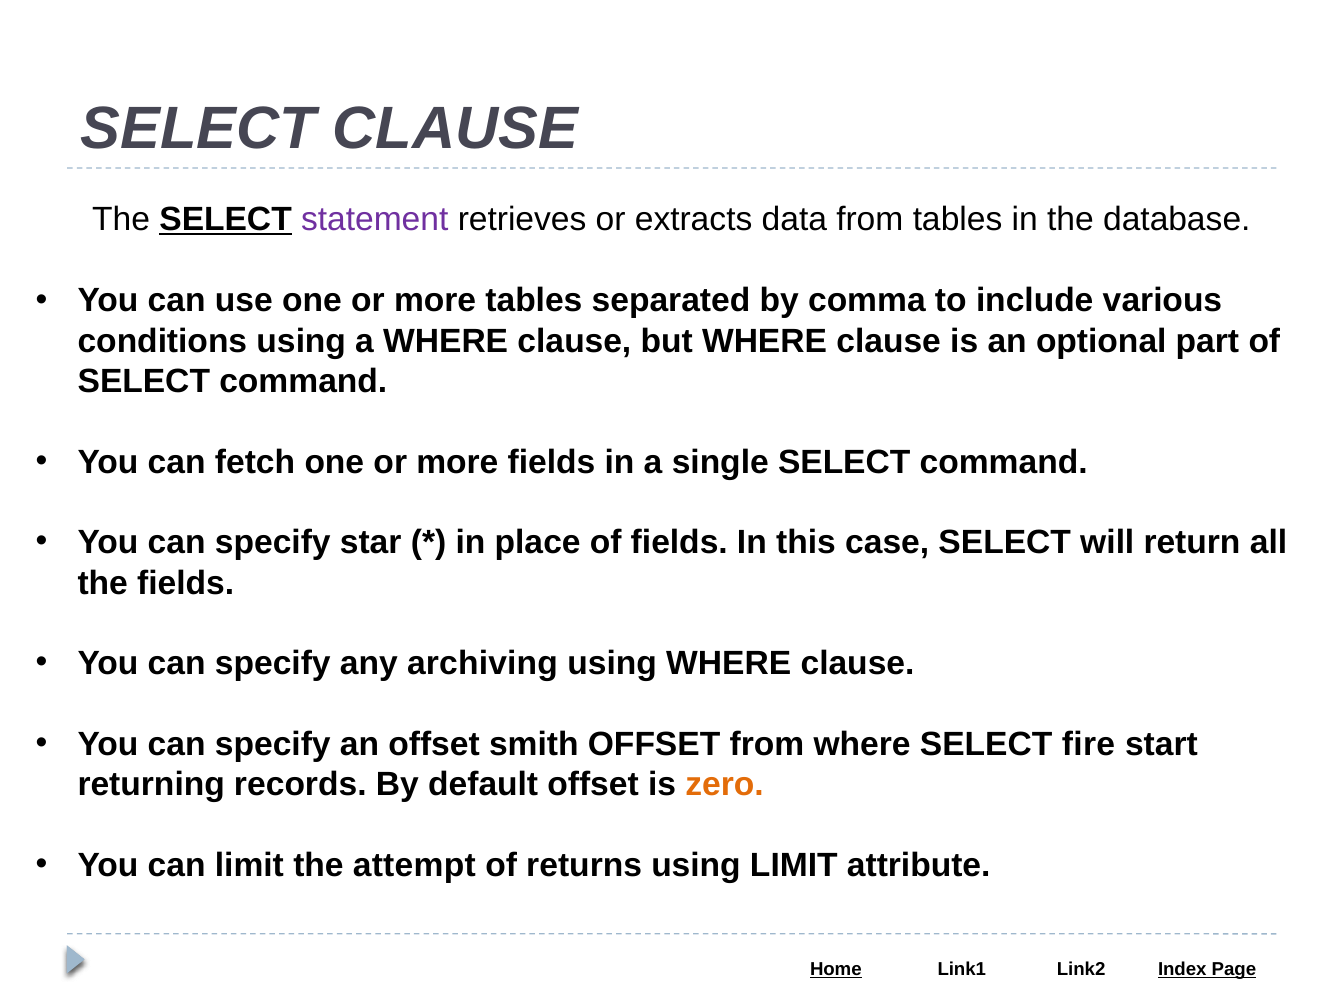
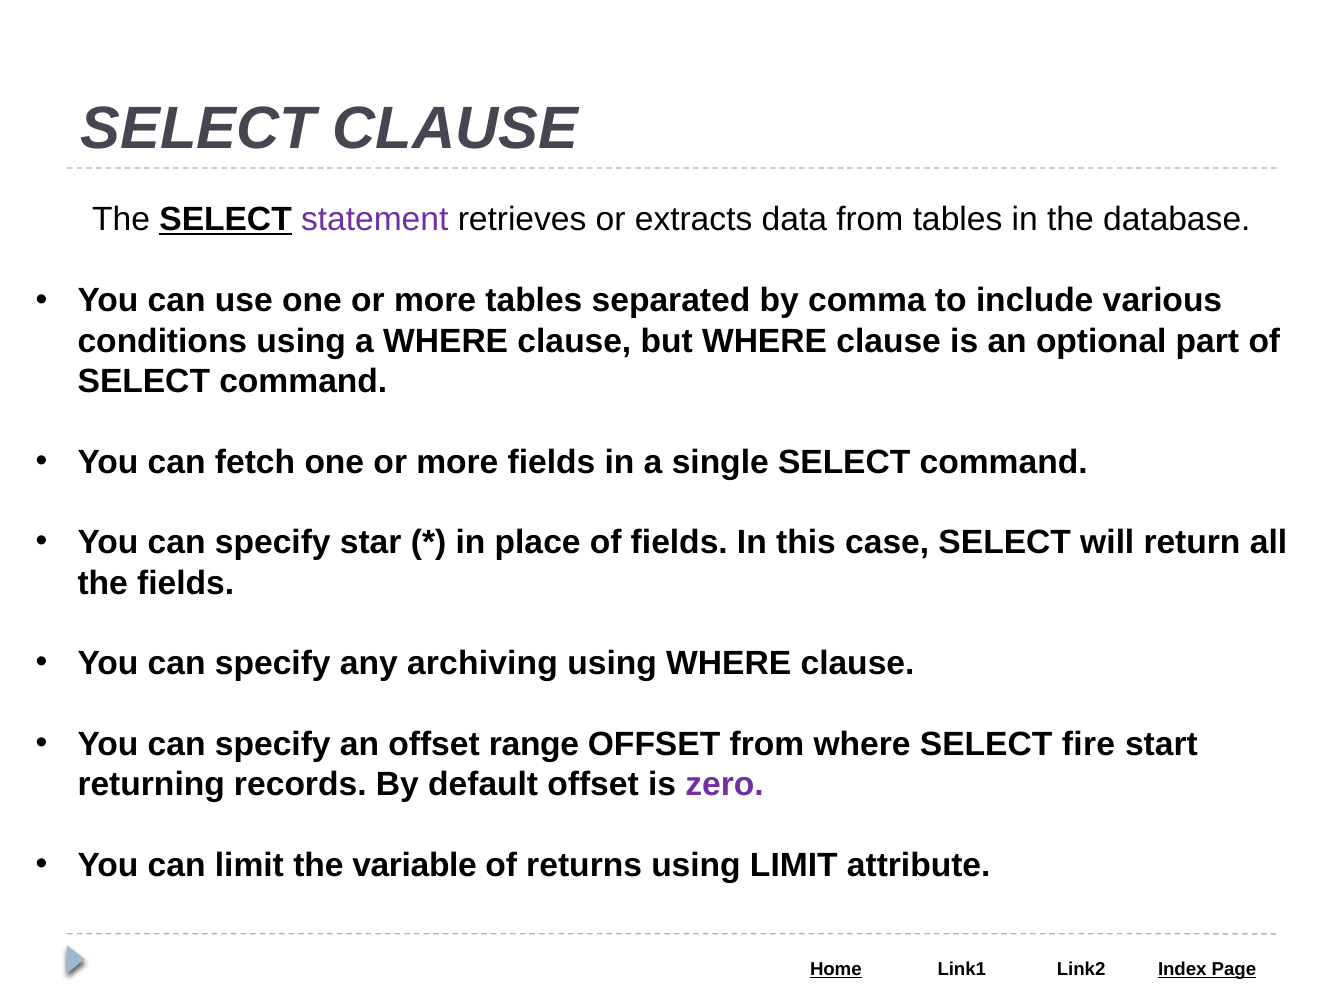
smith: smith -> range
zero colour: orange -> purple
attempt: attempt -> variable
